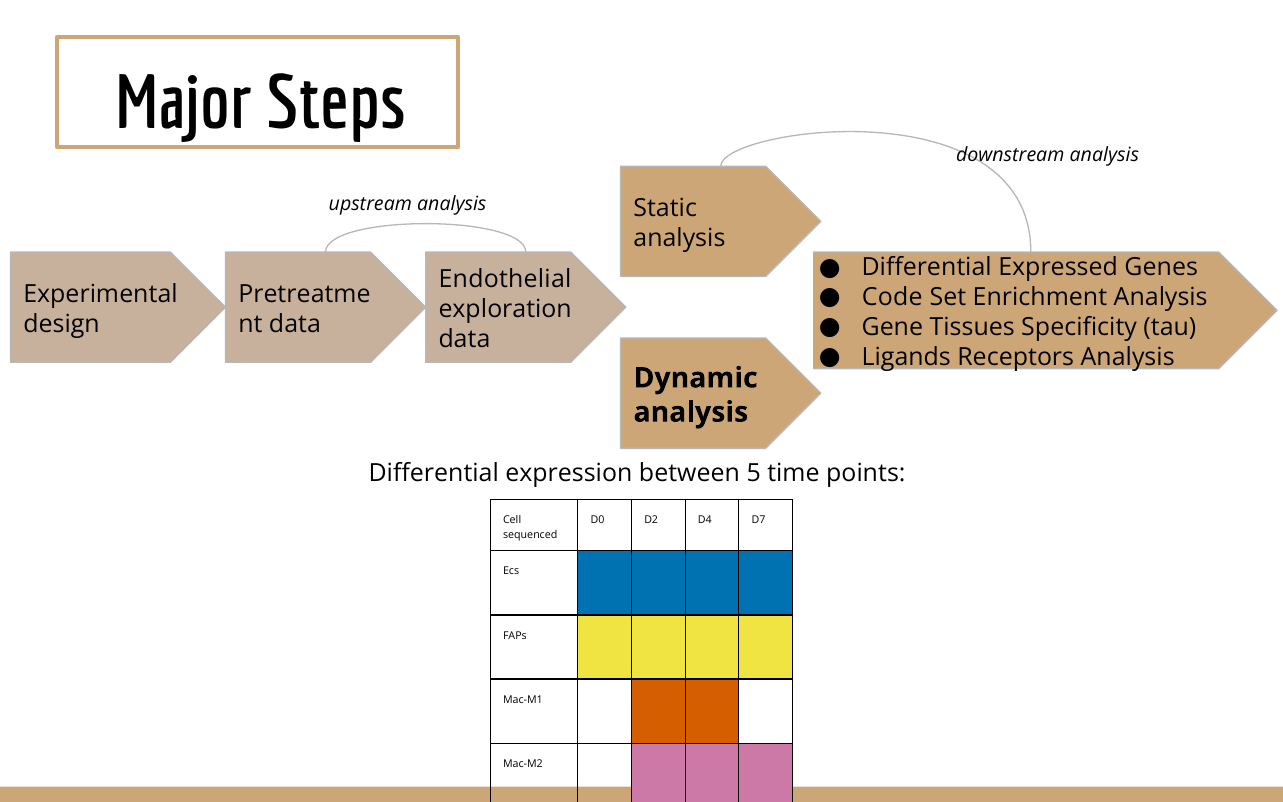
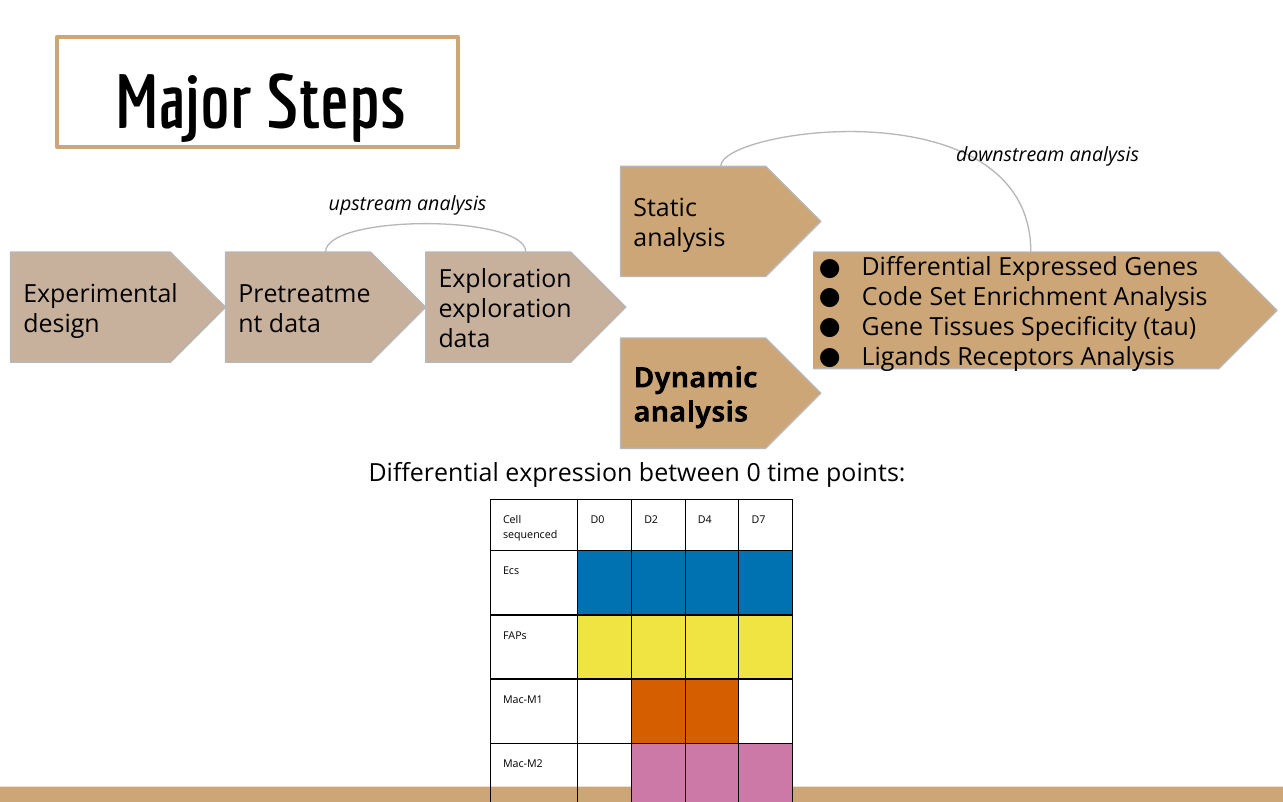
Endothelial at (505, 279): Endothelial -> Exploration
5: 5 -> 0
